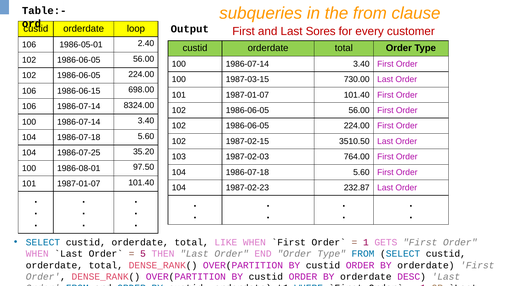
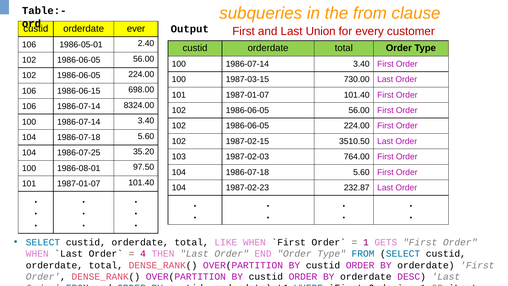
loop: loop -> ever
Sores: Sores -> Union
5: 5 -> 4
